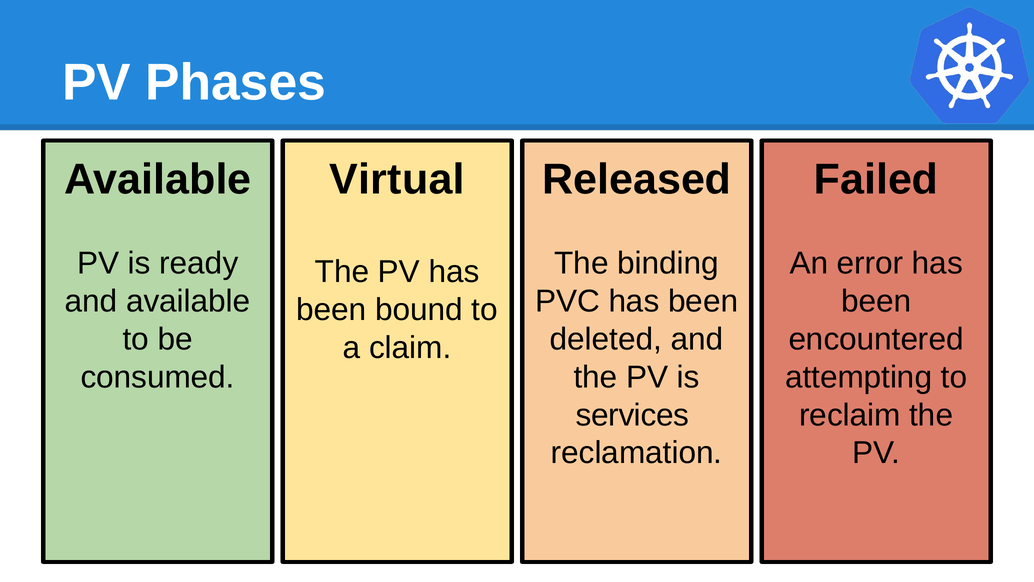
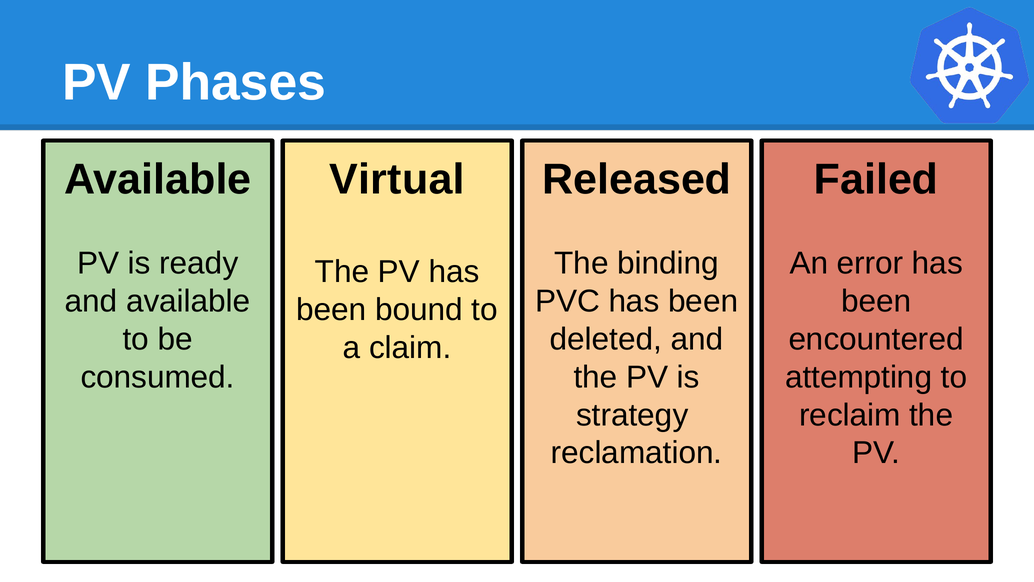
services: services -> strategy
